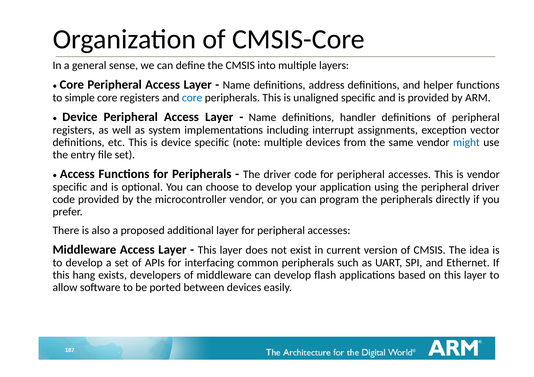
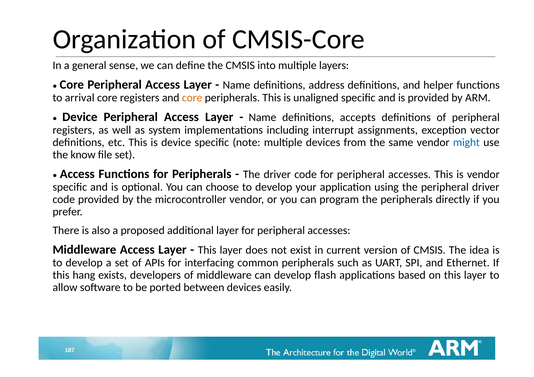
simple: simple -> arrival
core at (192, 98) colour: blue -> orange
handler: handler -> accepts
entry: entry -> know
